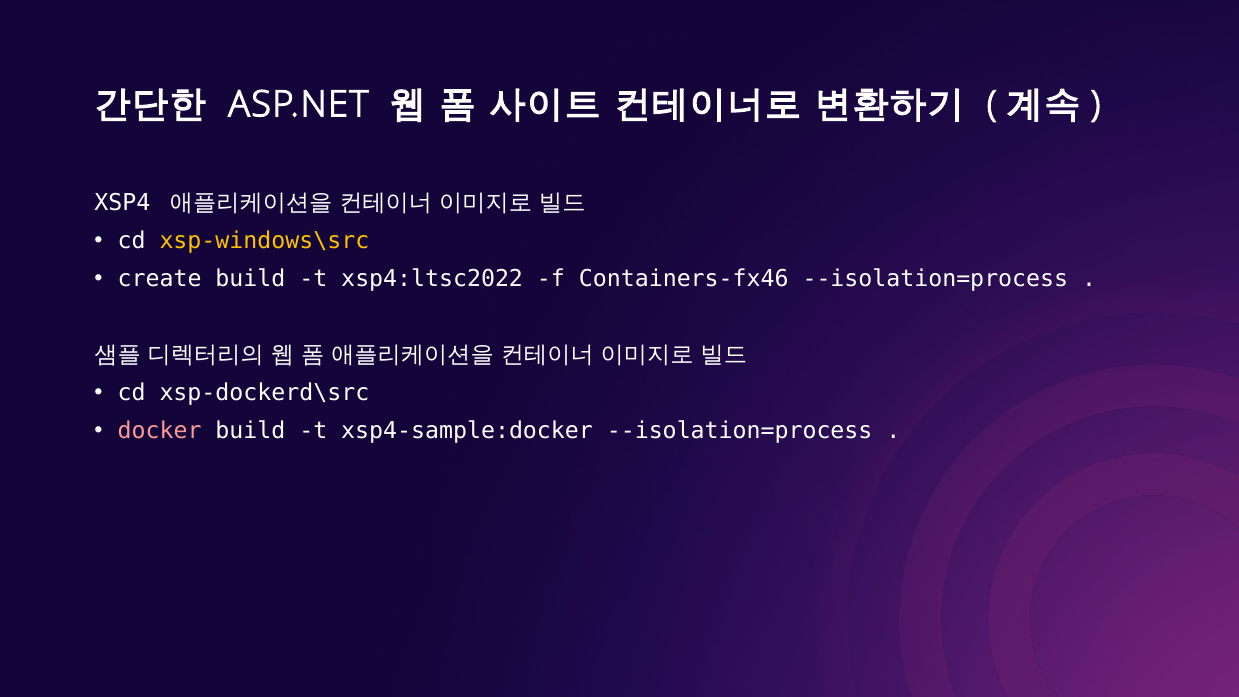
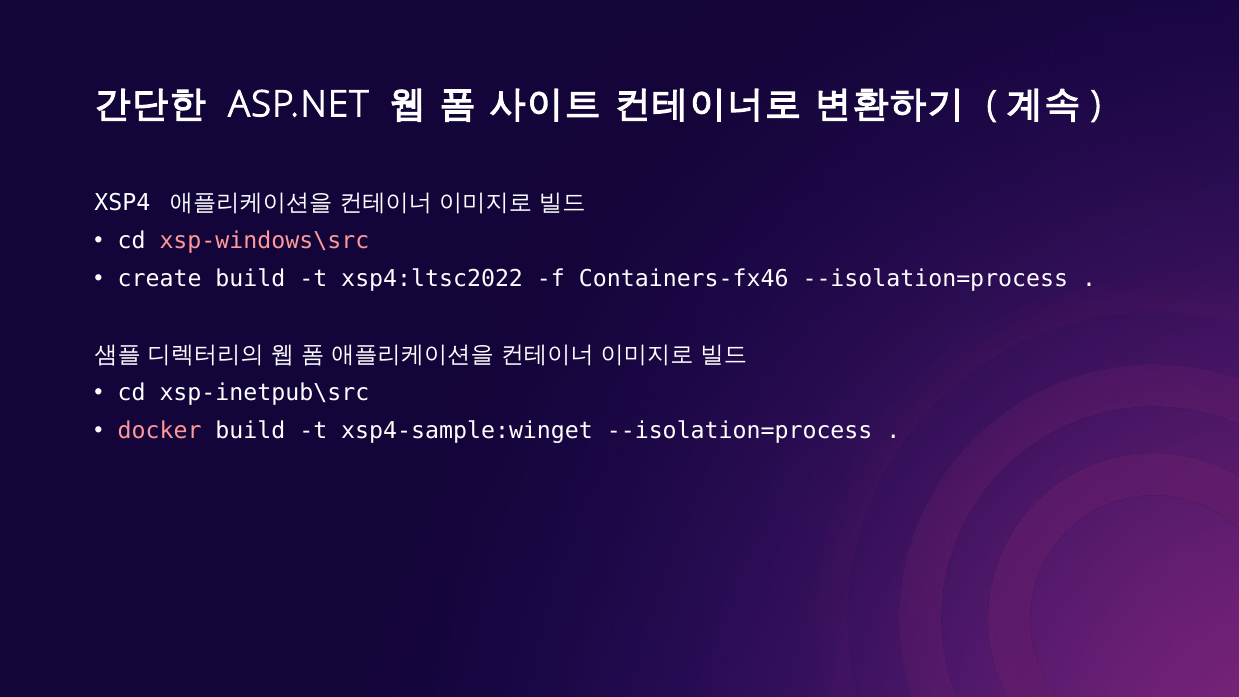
xsp-windows\src colour: yellow -> pink
xsp-dockerd\src: xsp-dockerd\src -> xsp-inetpub\src
xsp4-sample:docker: xsp4-sample:docker -> xsp4-sample:winget
